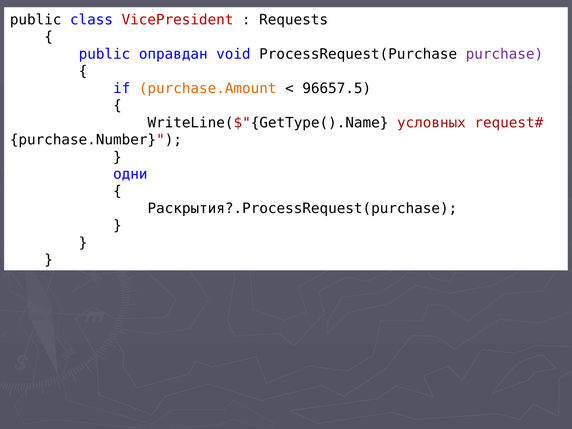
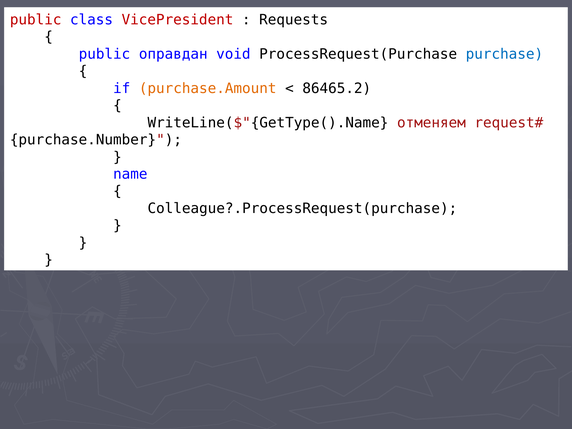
public at (36, 20) colour: black -> red
purchase colour: purple -> blue
96657.5: 96657.5 -> 86465.2
условных: условных -> отменяем
одни: одни -> name
Раскрытия?.ProcessRequest(purchase: Раскрытия?.ProcessRequest(purchase -> Colleague?.ProcessRequest(purchase
